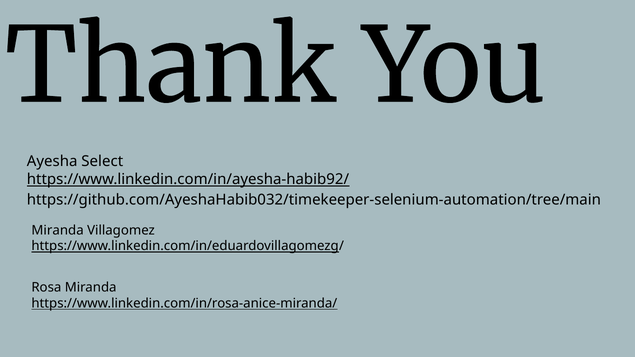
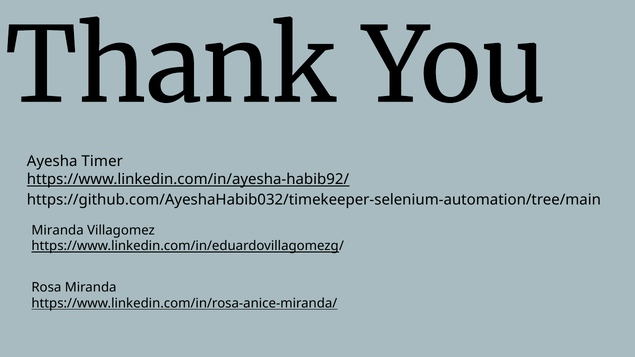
Select: Select -> Timer
